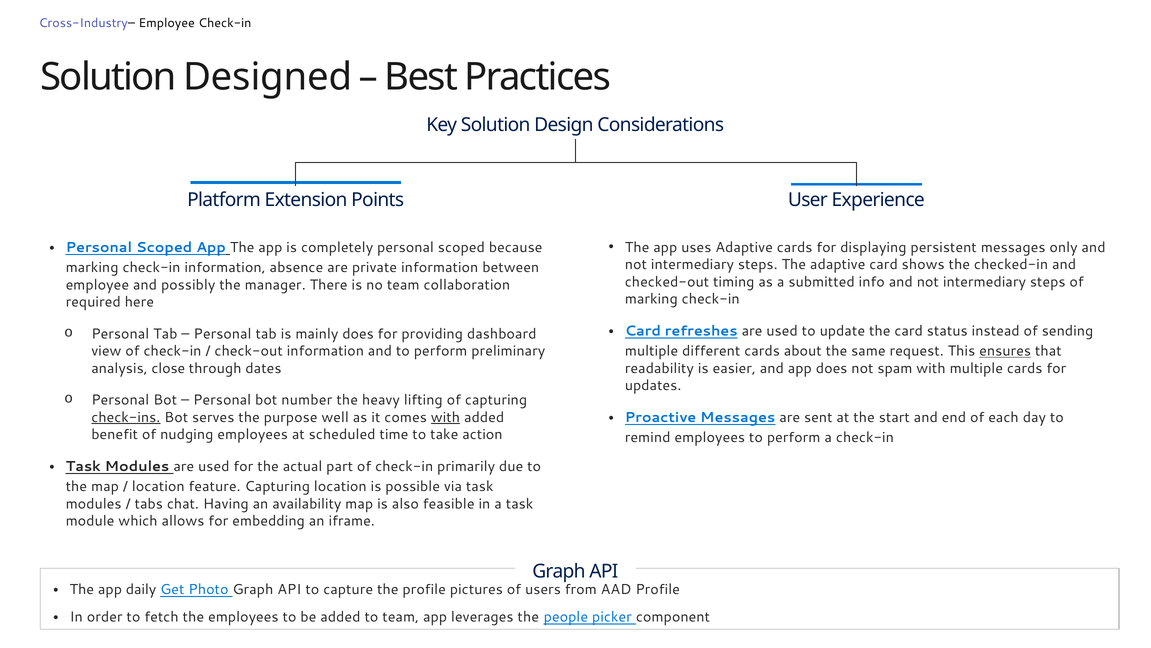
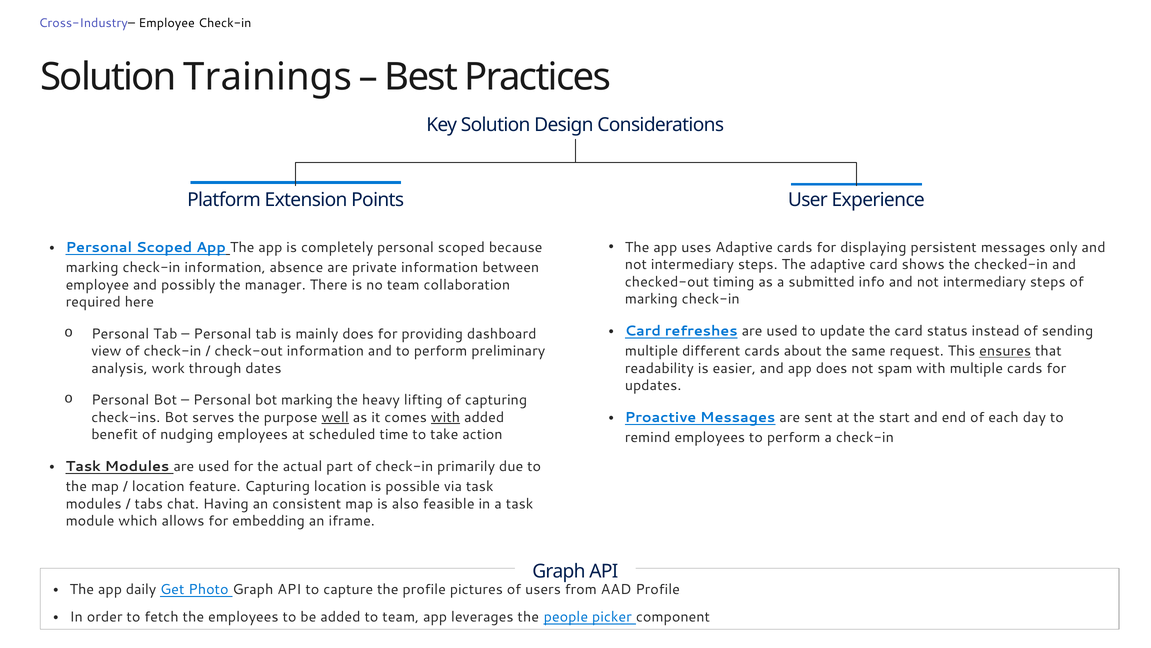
Designed: Designed -> Trainings
close: close -> work
bot number: number -> marking
check-ins underline: present -> none
well underline: none -> present
availability: availability -> consistent
